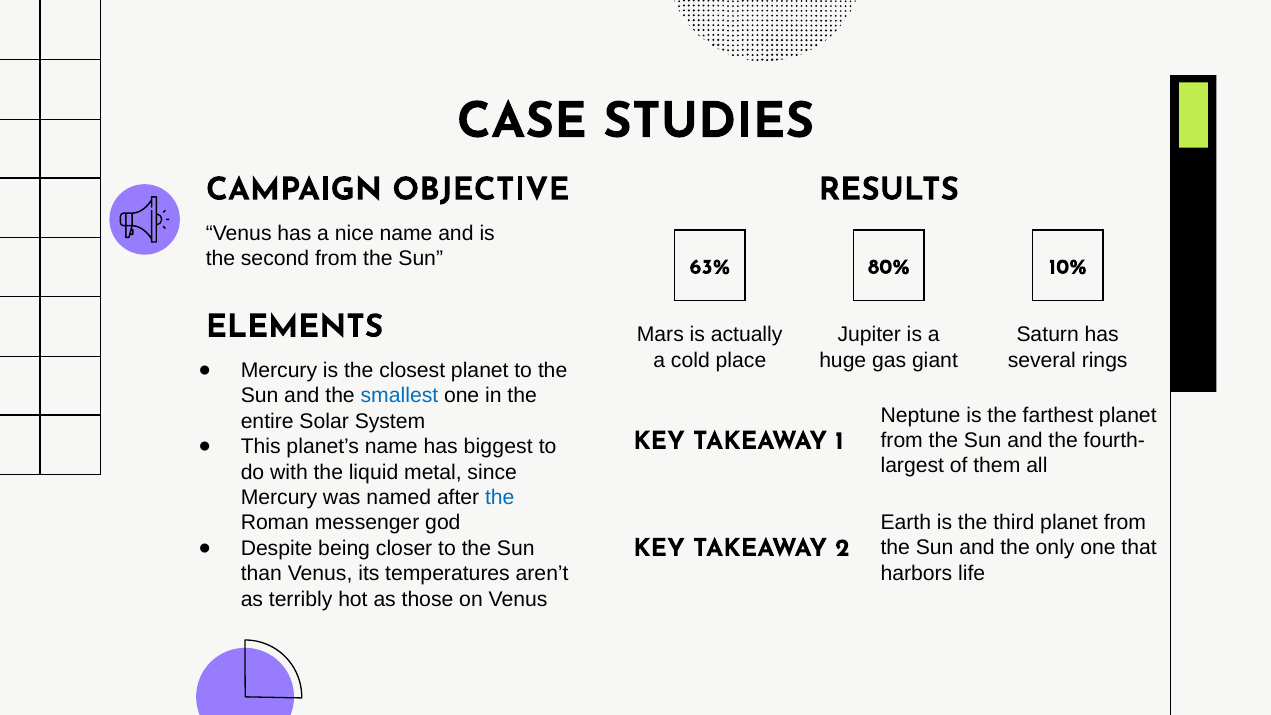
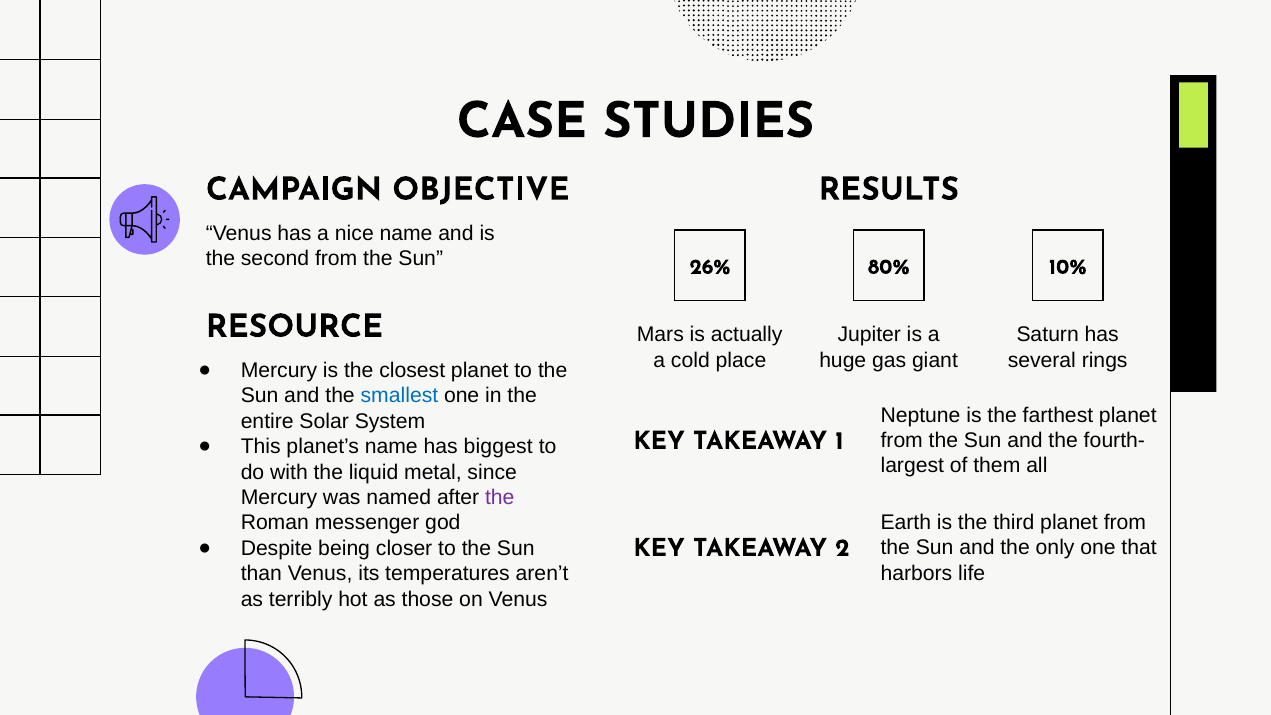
63%: 63% -> 26%
ELEMENTS: ELEMENTS -> RESOURCE
the at (500, 497) colour: blue -> purple
